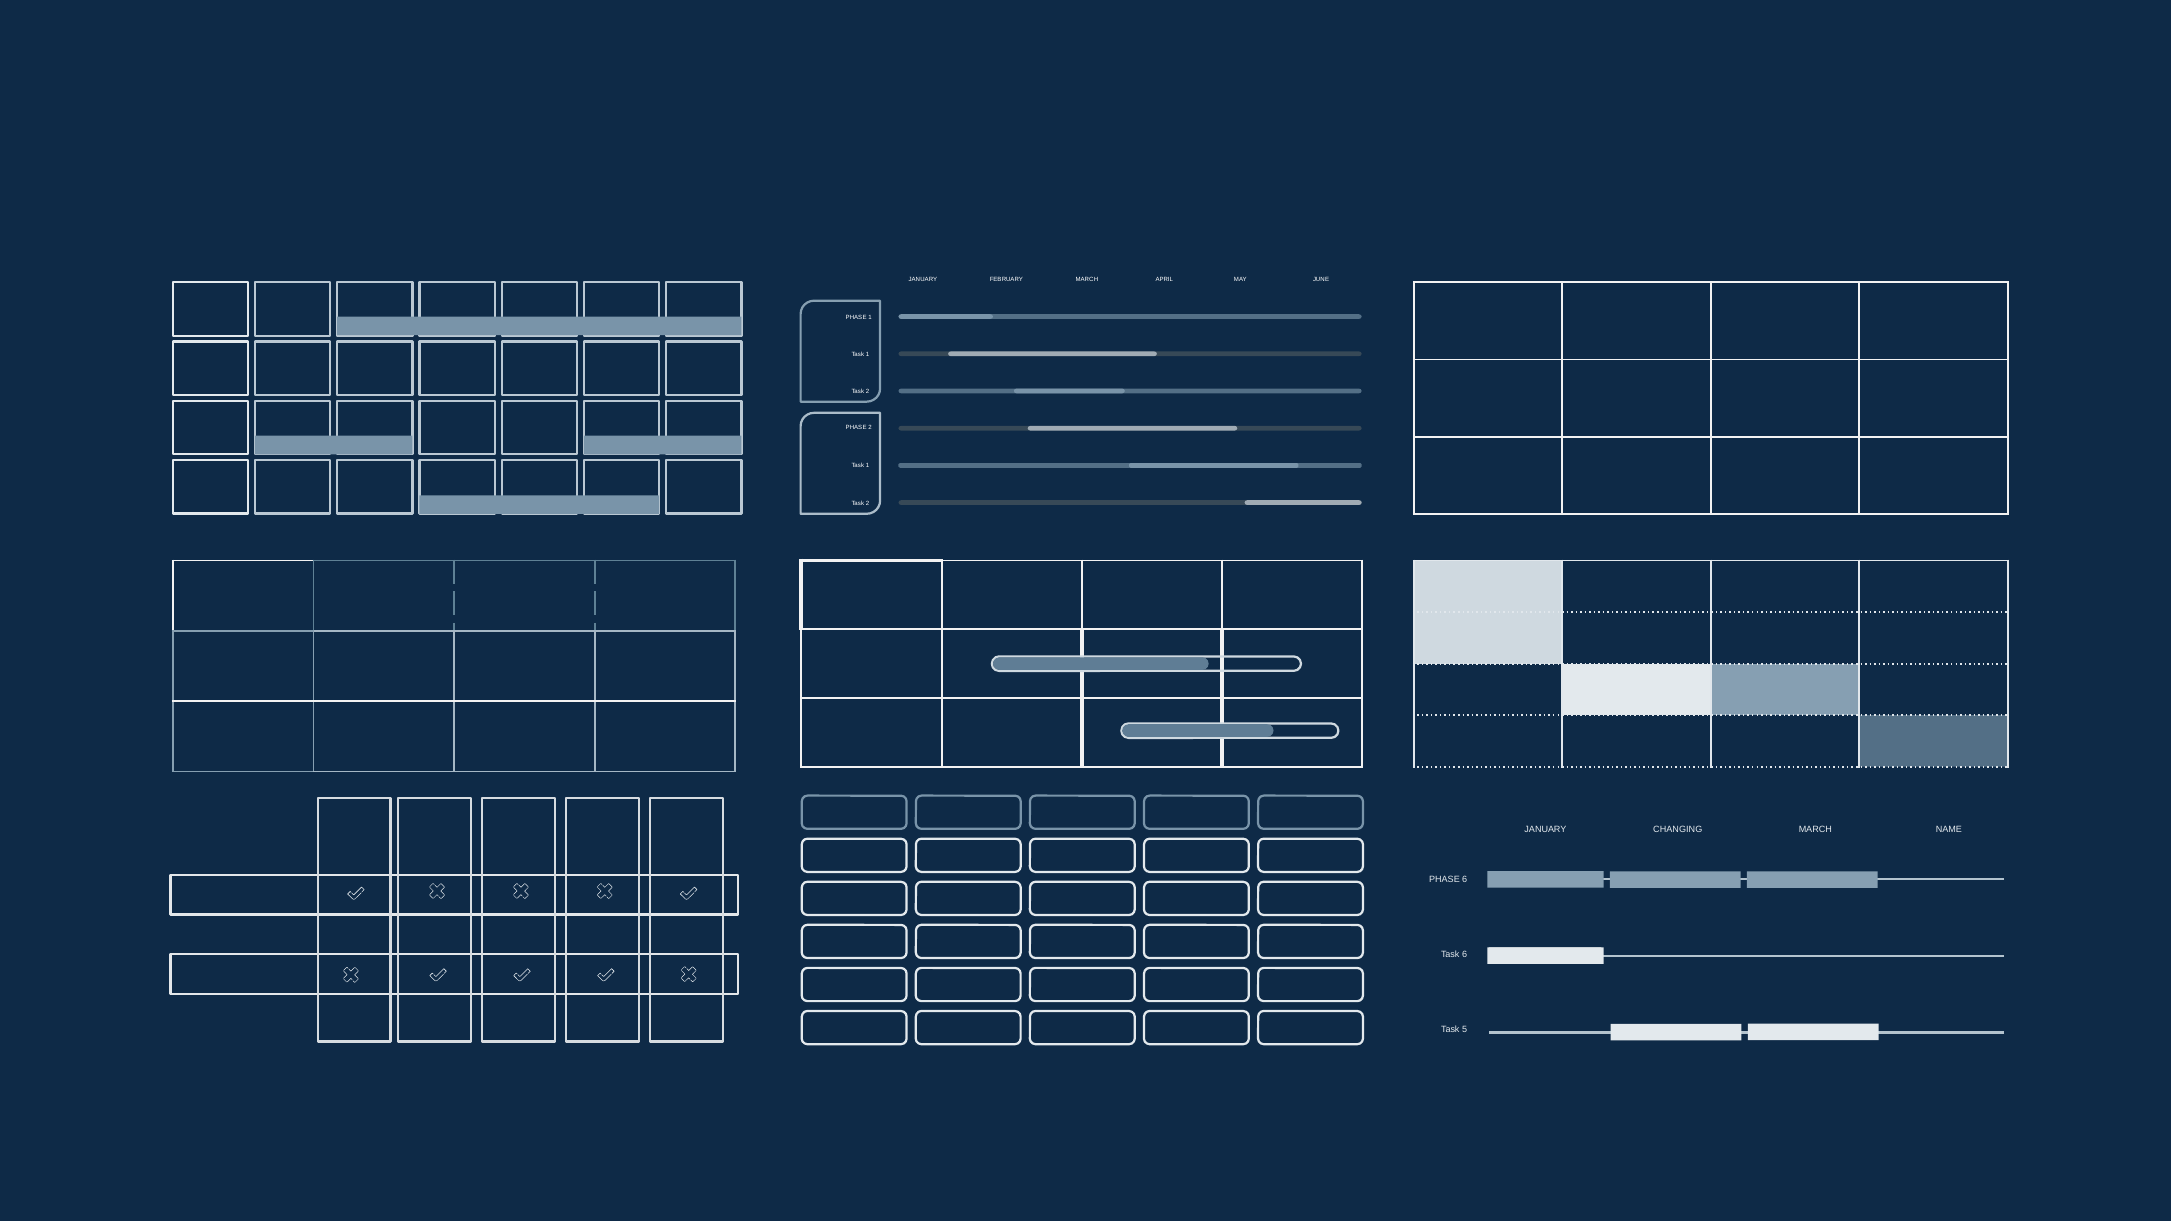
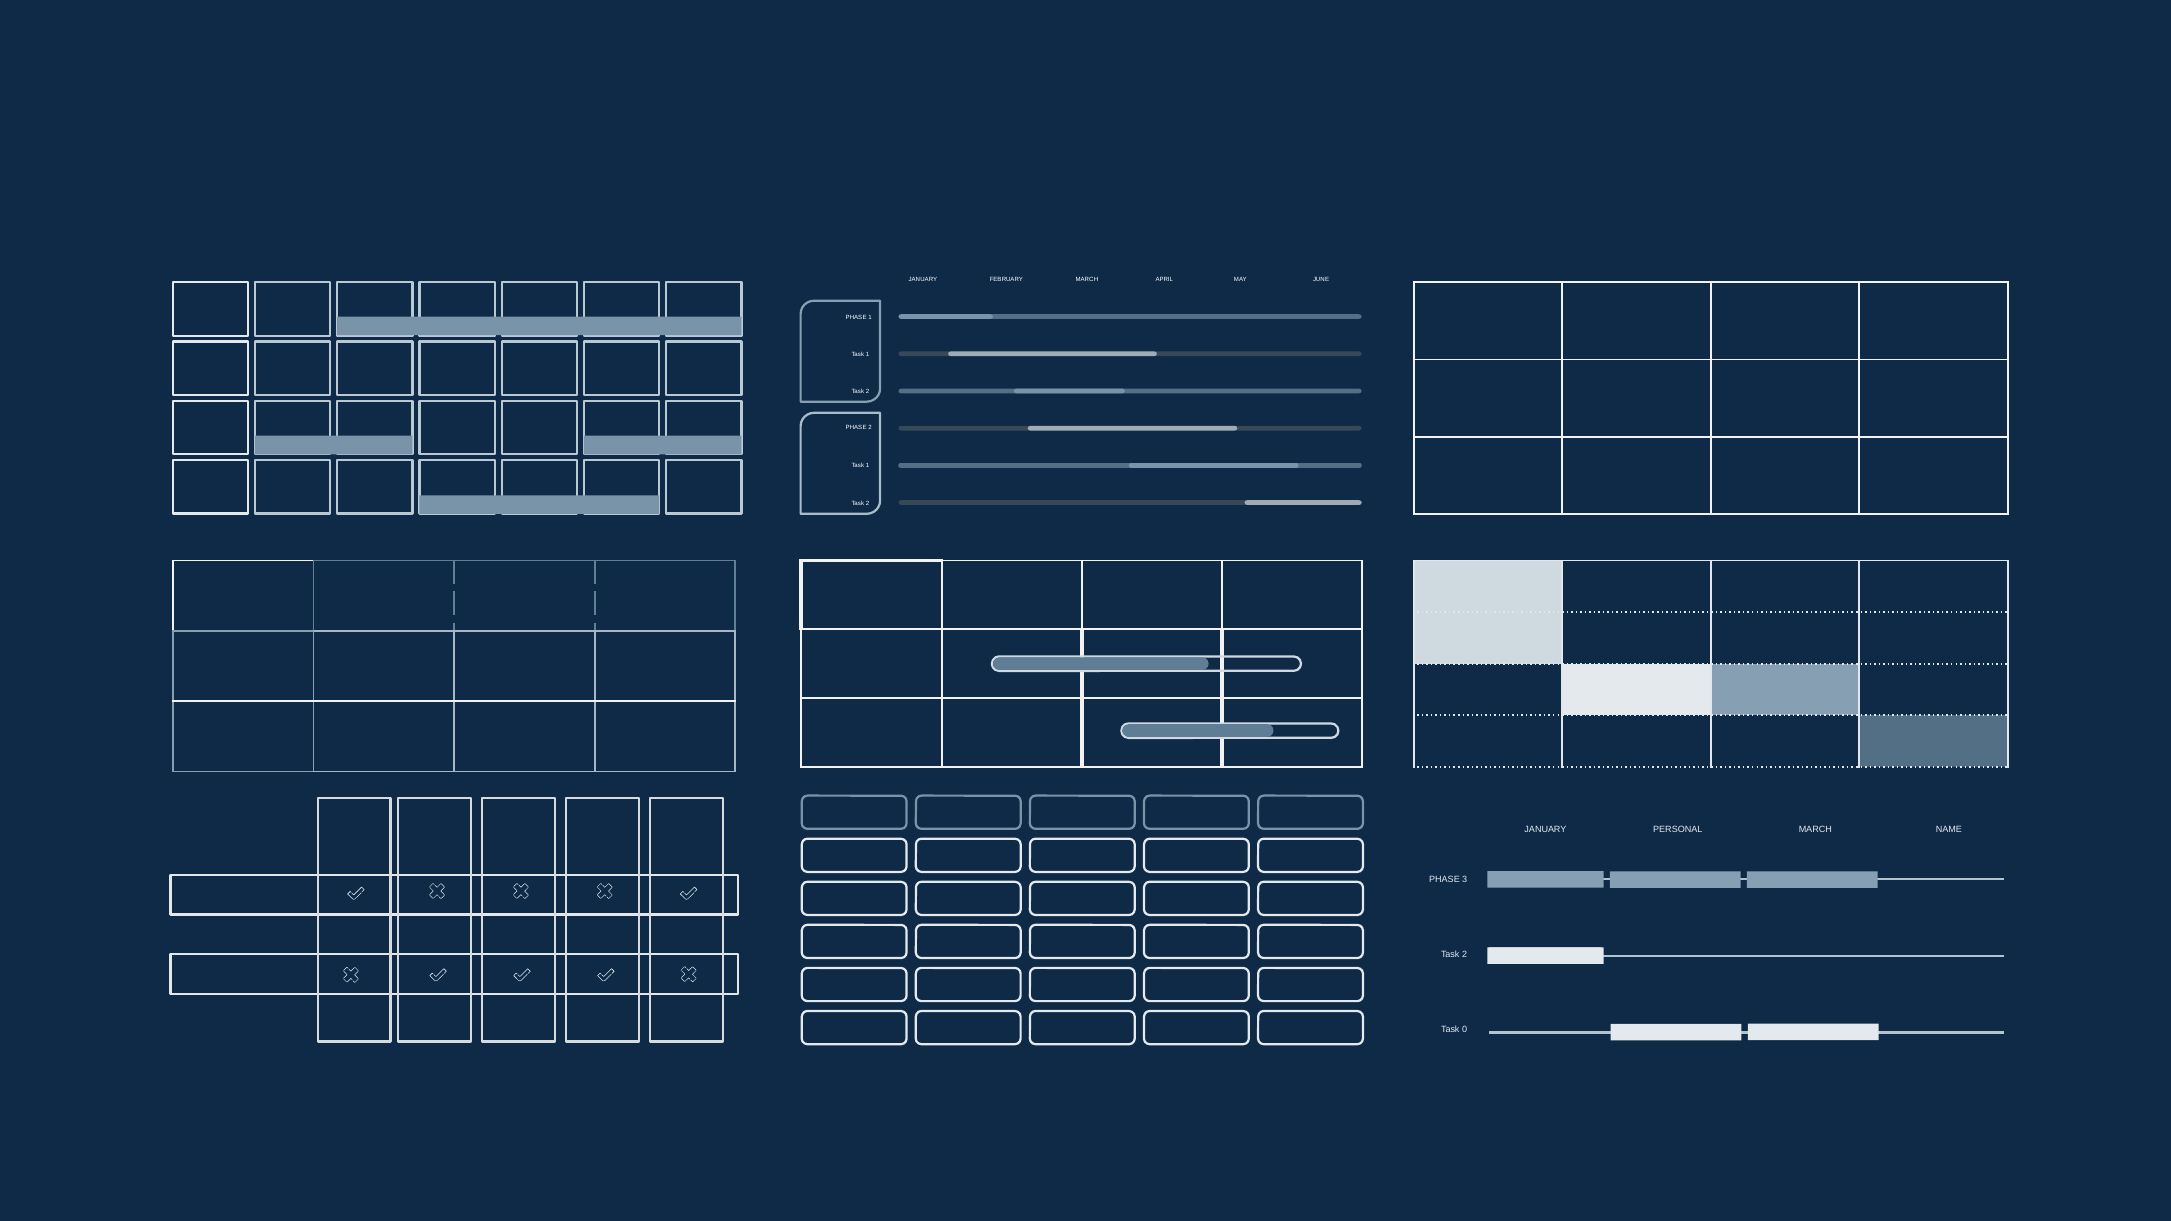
CHANGING: CHANGING -> PERSONAL
PHASE 6: 6 -> 3
6 at (1465, 955): 6 -> 2
5: 5 -> 0
